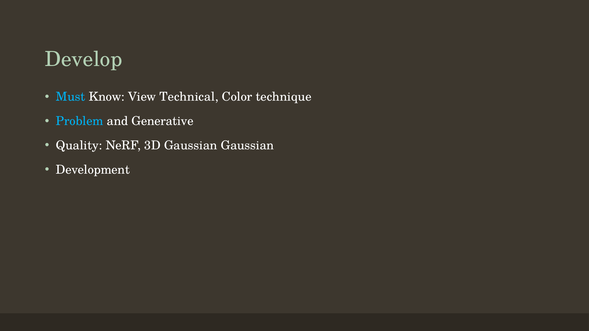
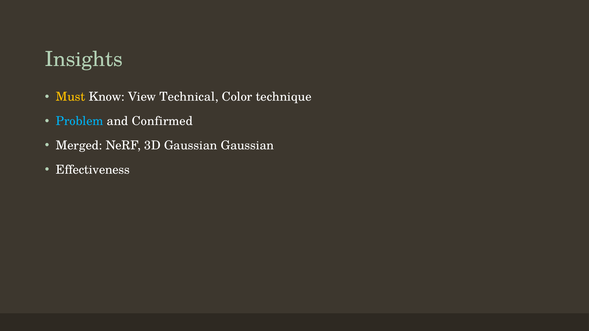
Develop: Develop -> Insights
Must colour: light blue -> yellow
Generative: Generative -> Confirmed
Quality: Quality -> Merged
Development: Development -> Effectiveness
